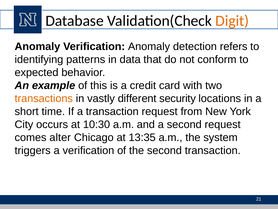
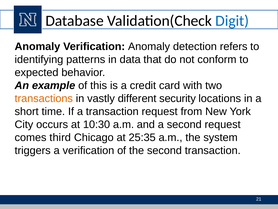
Digit colour: orange -> blue
alter: alter -> third
13:35: 13:35 -> 25:35
